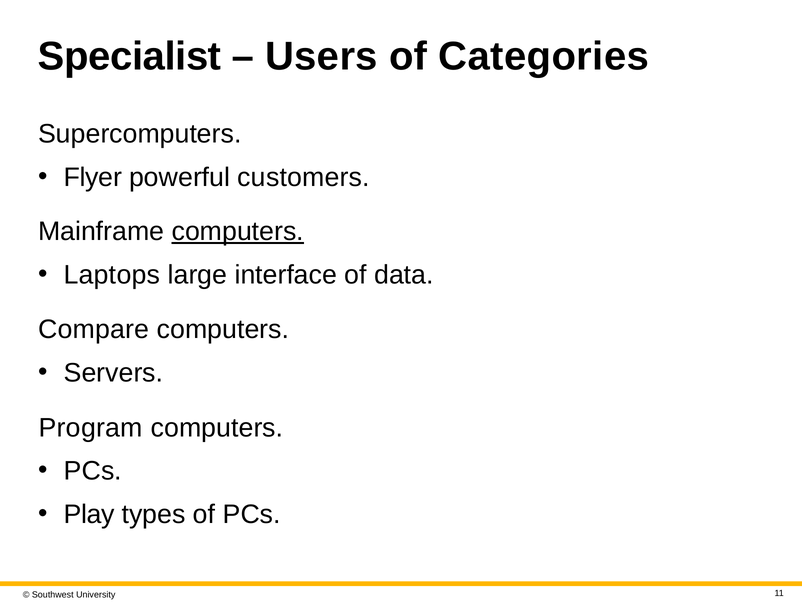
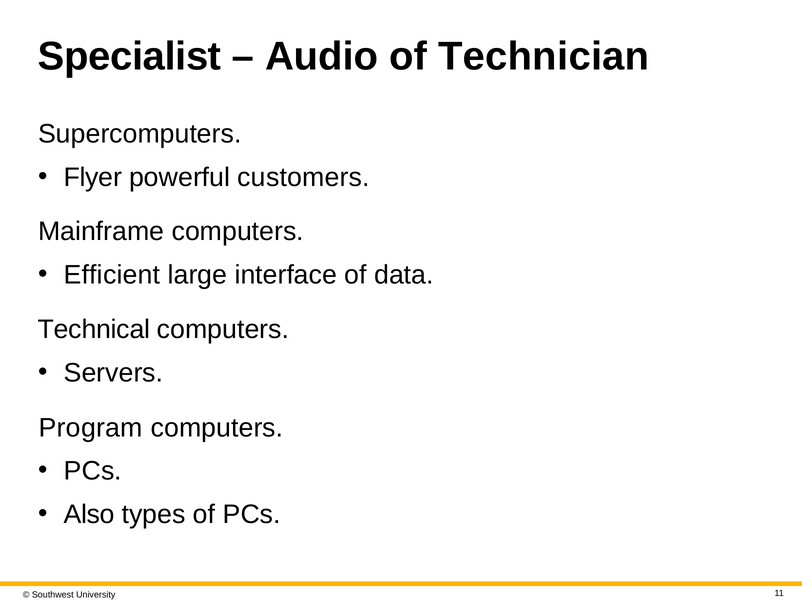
Users: Users -> Audio
Categories: Categories -> Technician
computers at (238, 231) underline: present -> none
Laptops: Laptops -> Efficient
Compare: Compare -> Technical
Play: Play -> Also
